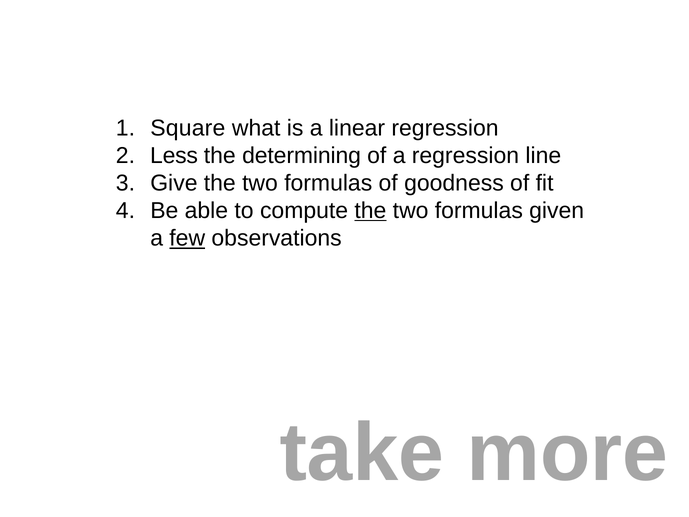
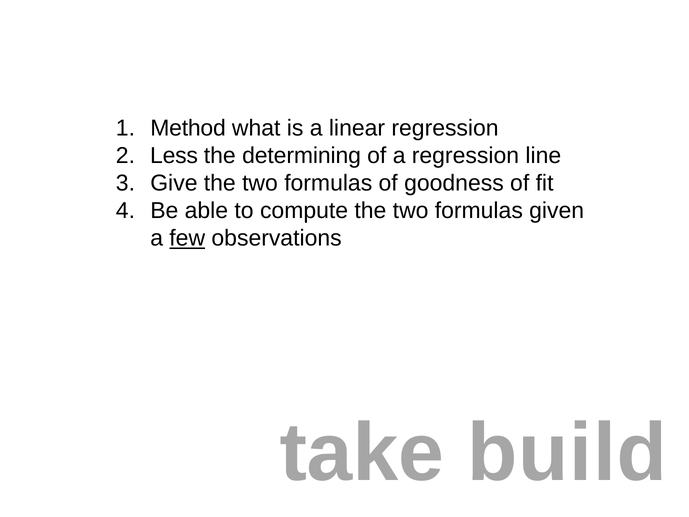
Square: Square -> Method
the at (370, 211) underline: present -> none
more: more -> build
